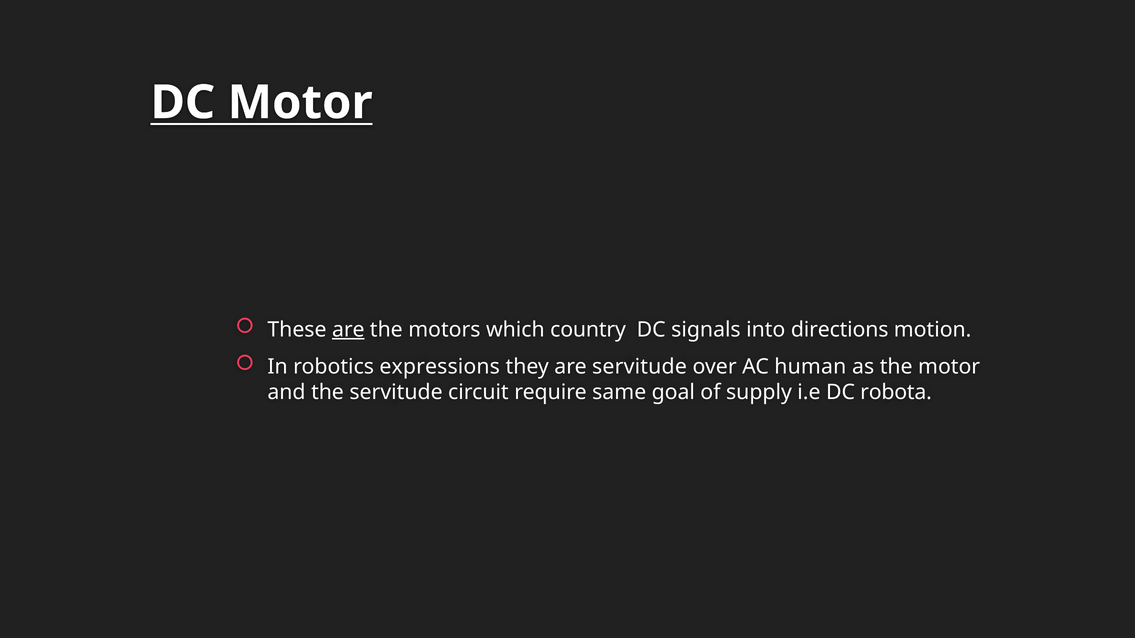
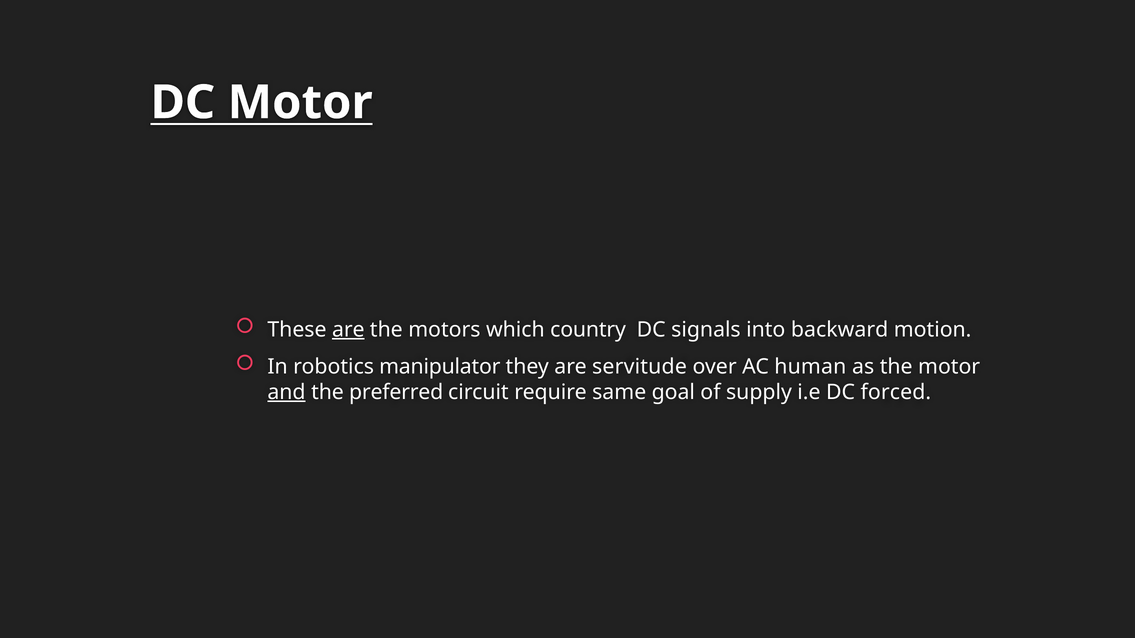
directions: directions -> backward
expressions: expressions -> manipulator
and underline: none -> present
the servitude: servitude -> preferred
robota: robota -> forced
